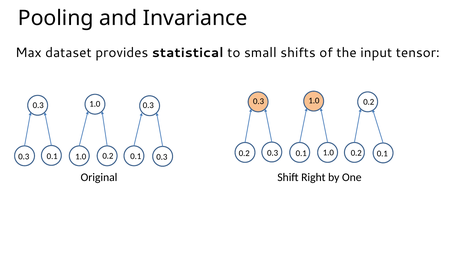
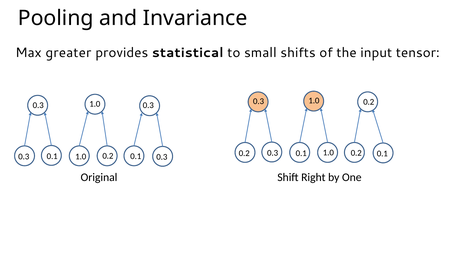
dataset: dataset -> greater
